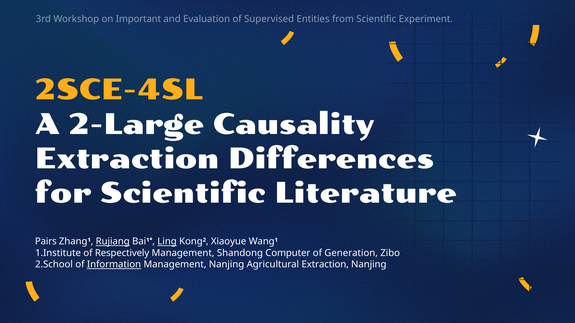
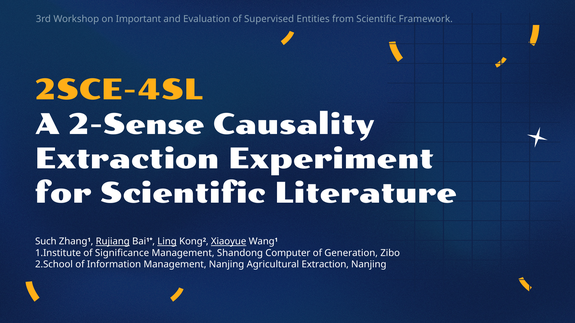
Experiment: Experiment -> Framework
2-Large: 2-Large -> 2-Sense
Differences: Differences -> Experiment
Pairs: Pairs -> Such
Xiaoyue underline: none -> present
Respectively: Respectively -> Significance
Information underline: present -> none
